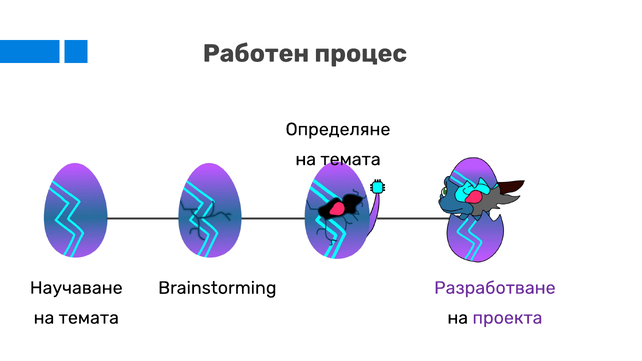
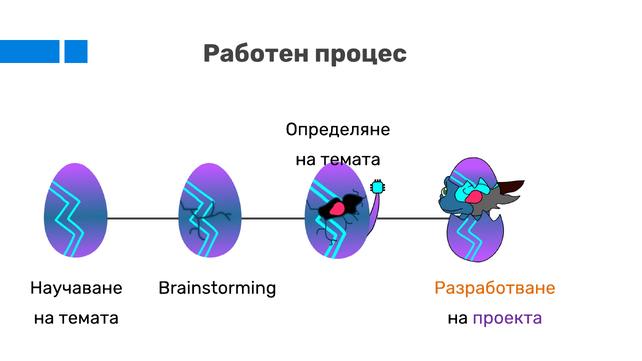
Разработване colour: purple -> orange
